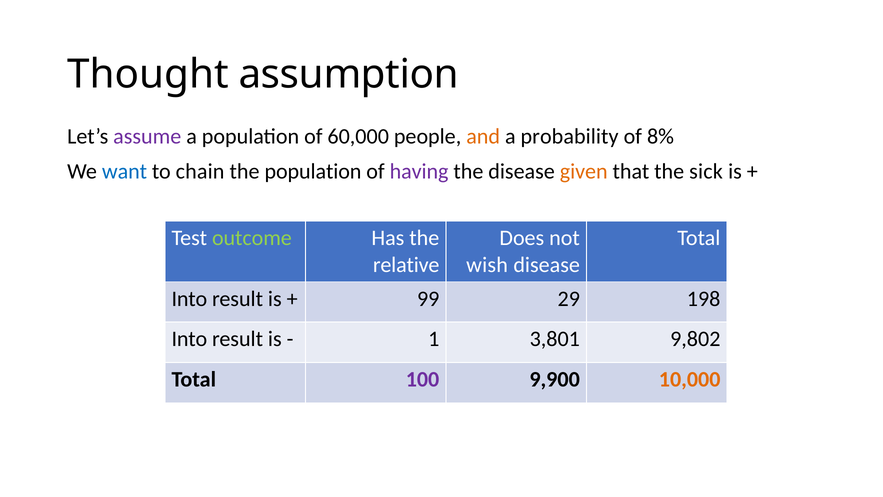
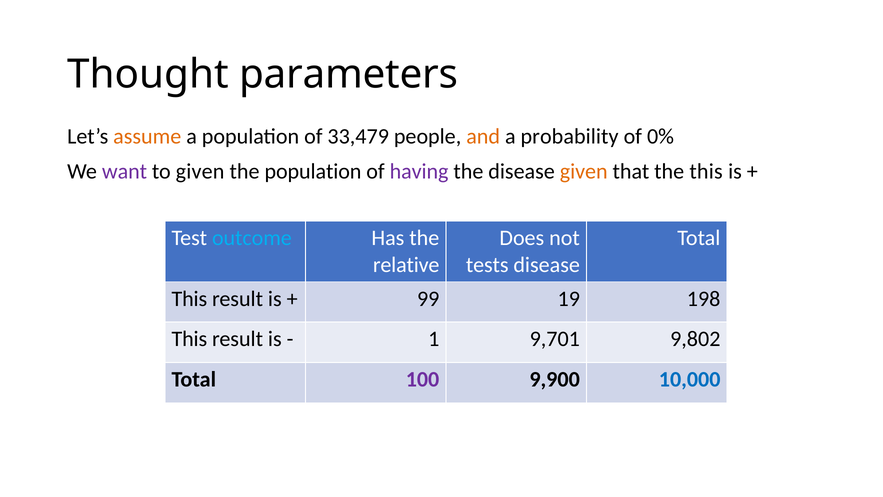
assumption: assumption -> parameters
assume colour: purple -> orange
60,000: 60,000 -> 33,479
8%: 8% -> 0%
want colour: blue -> purple
to chain: chain -> given
the sick: sick -> this
outcome colour: light green -> light blue
wish: wish -> tests
Into at (189, 299): Into -> This
29: 29 -> 19
Into at (189, 339): Into -> This
3,801: 3,801 -> 9,701
10,000 colour: orange -> blue
